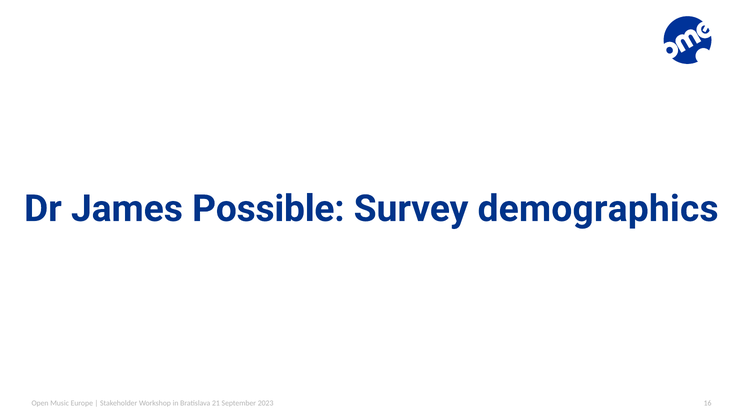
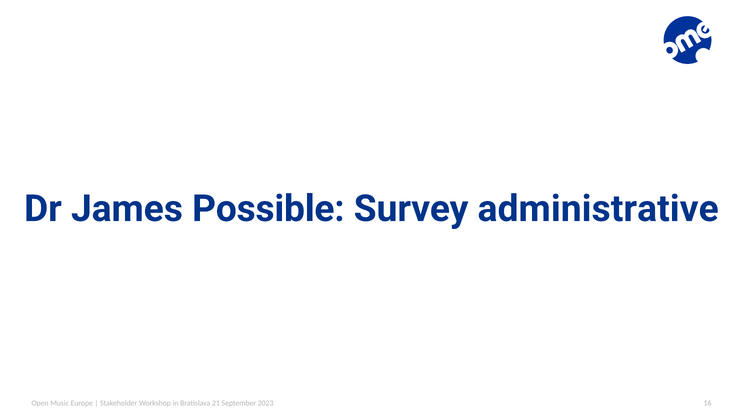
demographics: demographics -> administrative
